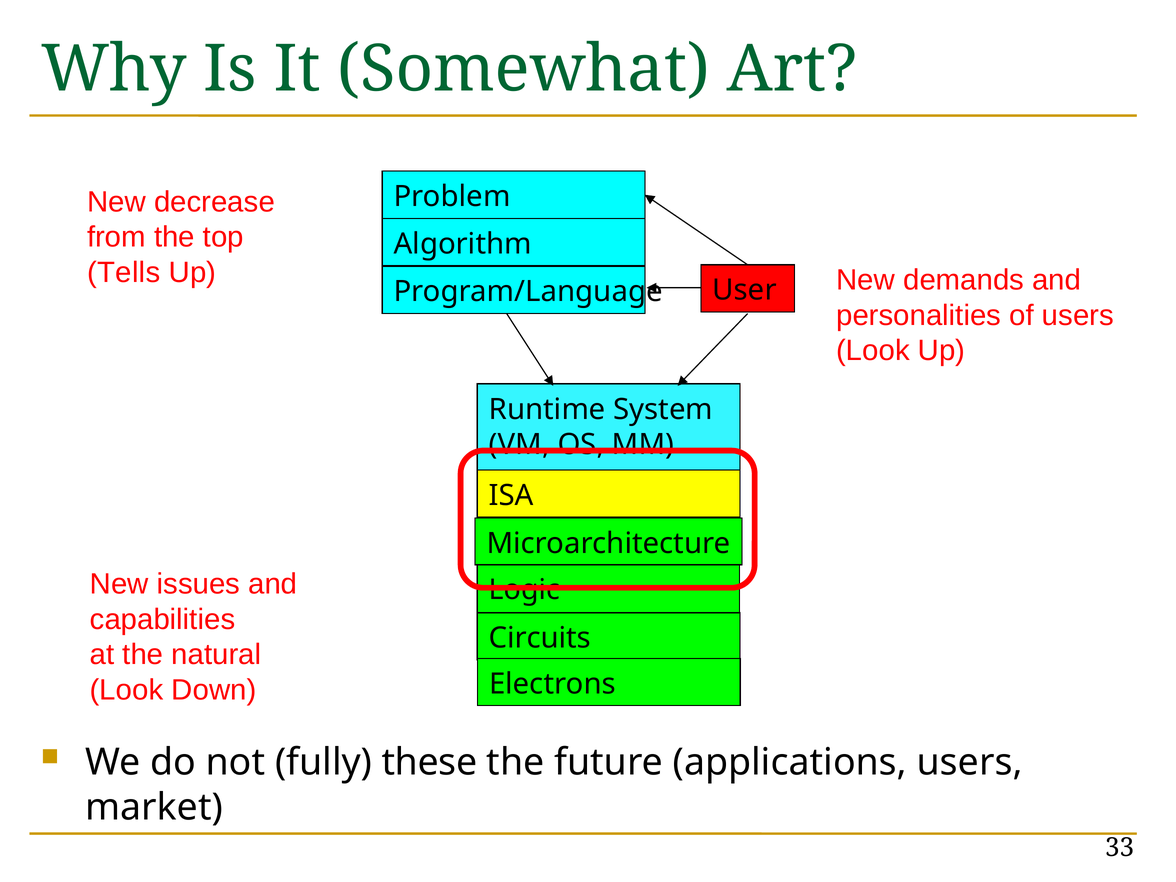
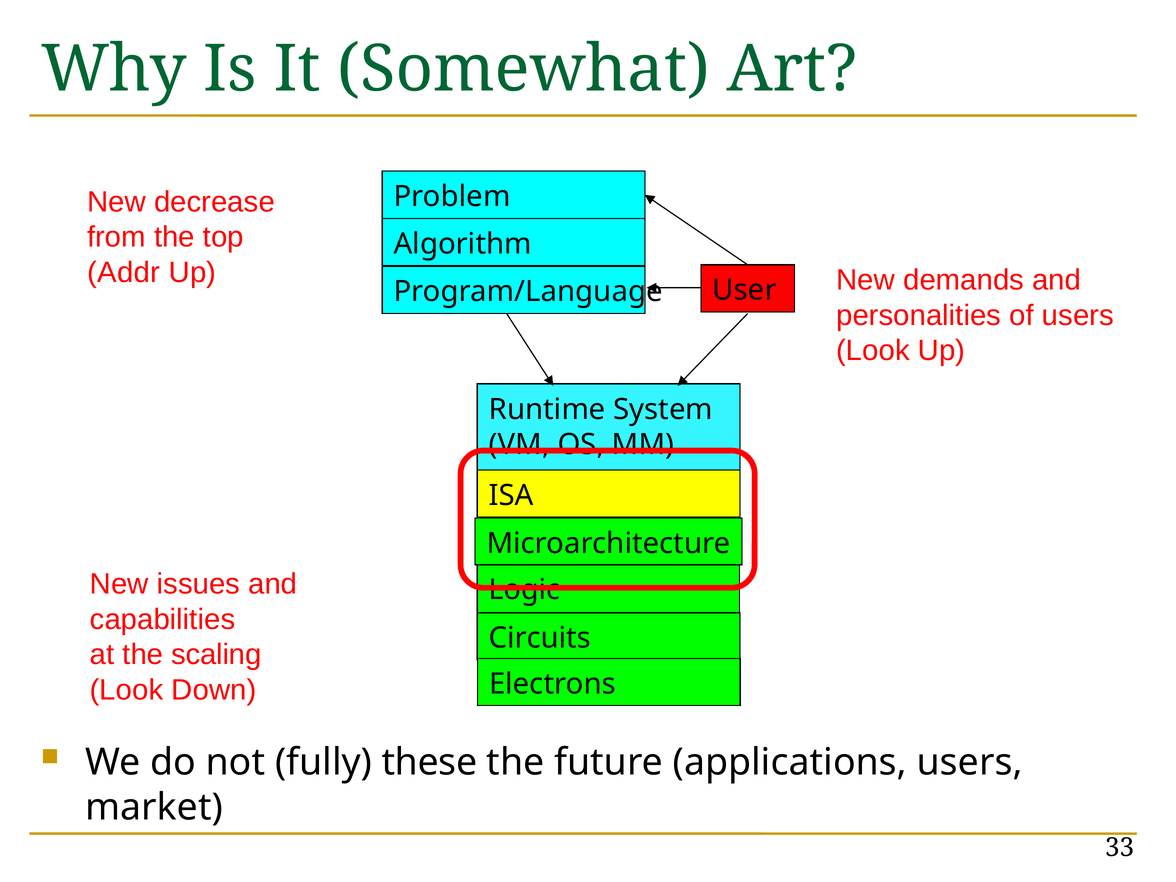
Tells: Tells -> Addr
natural: natural -> scaling
